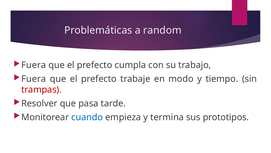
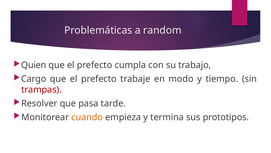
Fuera at (34, 65): Fuera -> Quien
Fuera at (34, 79): Fuera -> Cargo
cuando colour: blue -> orange
